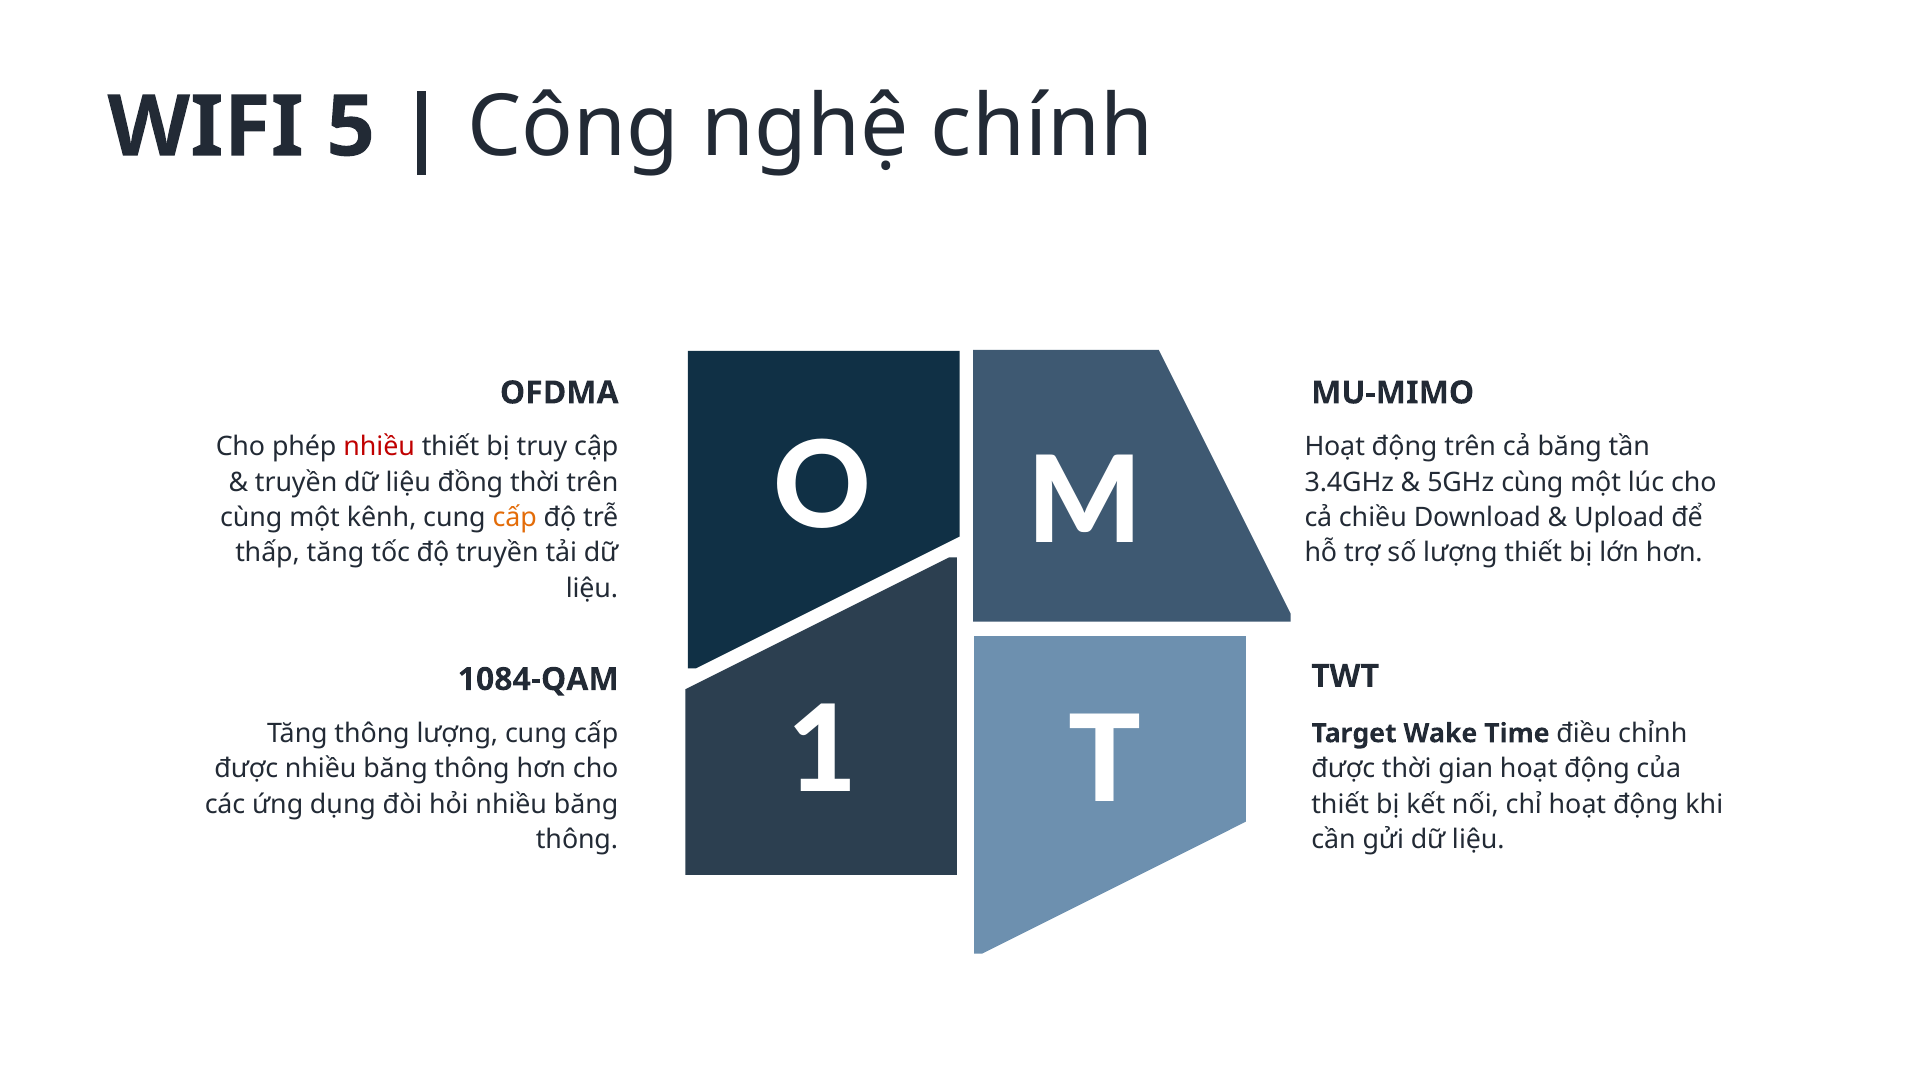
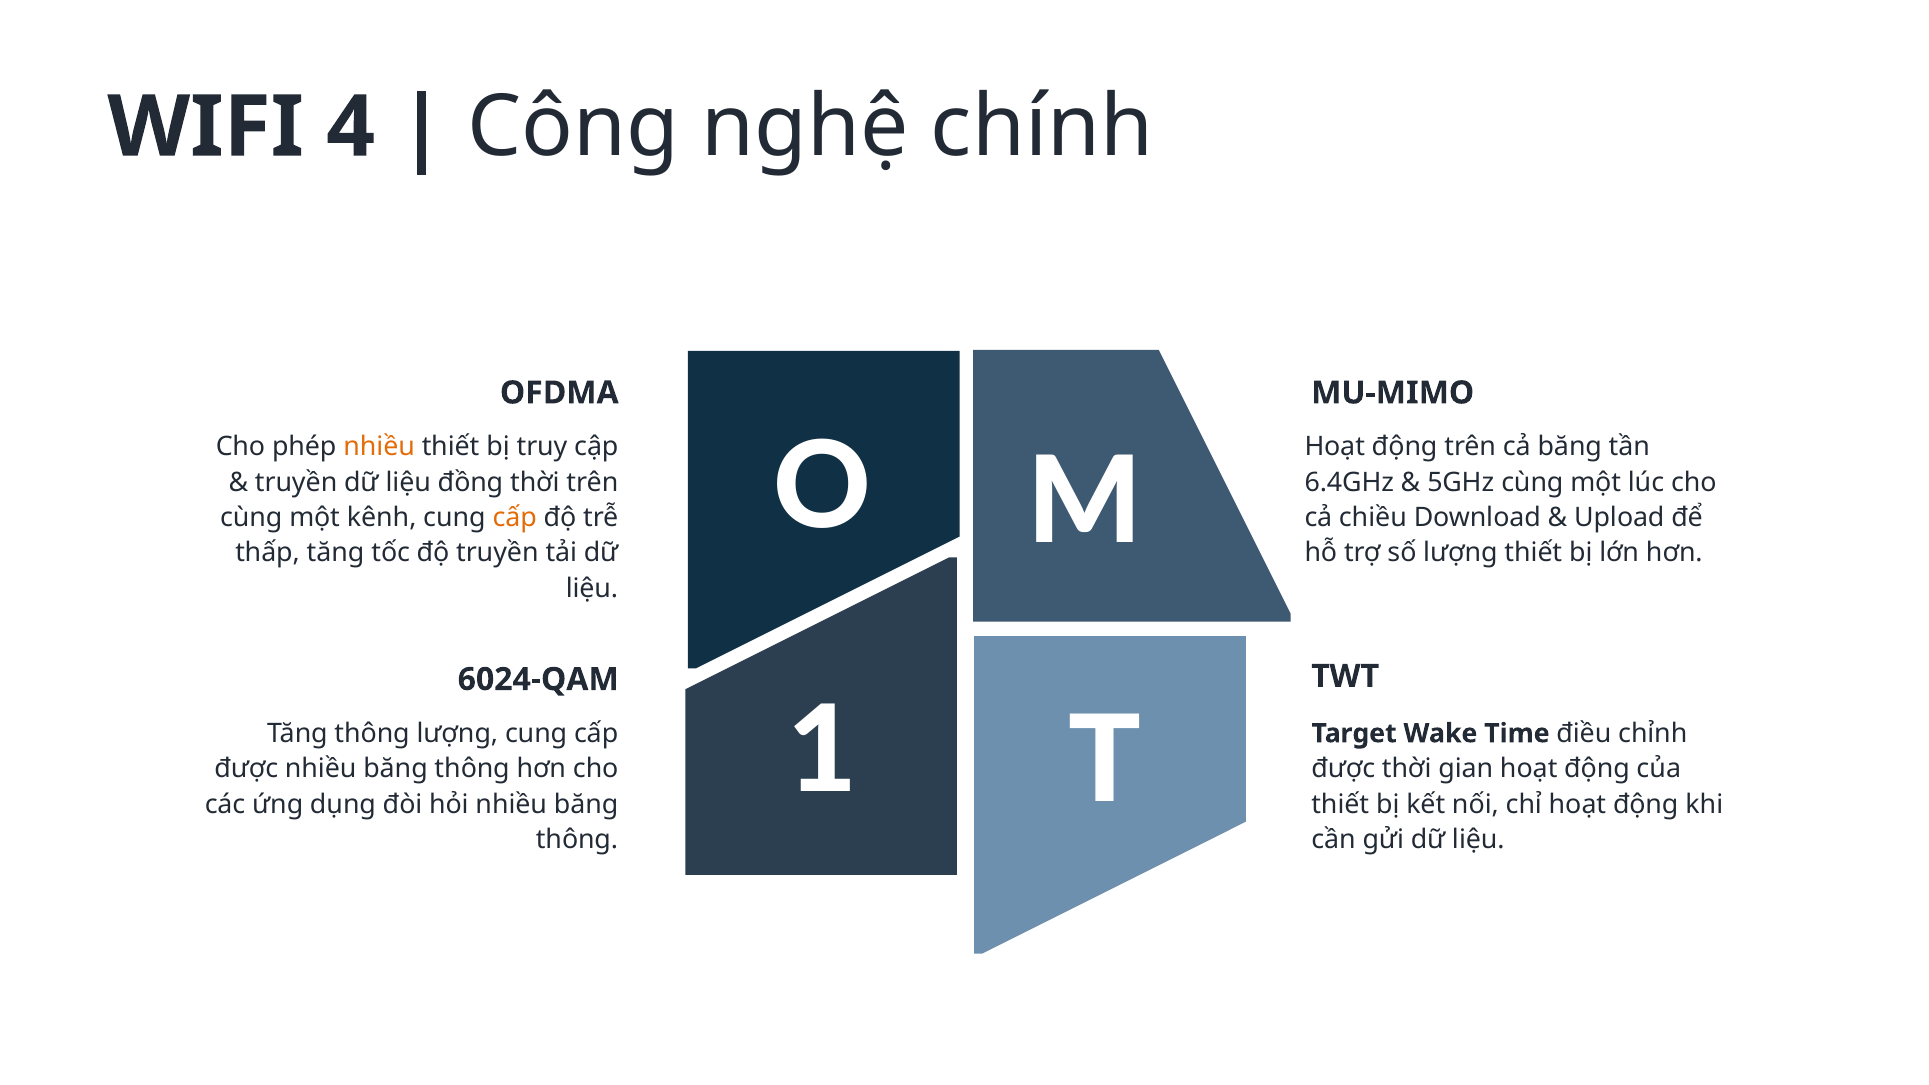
5: 5 -> 4
nhiều at (379, 447) colour: red -> orange
3.4GHz: 3.4GHz -> 6.4GHz
1084-QAM: 1084-QAM -> 6024-QAM
